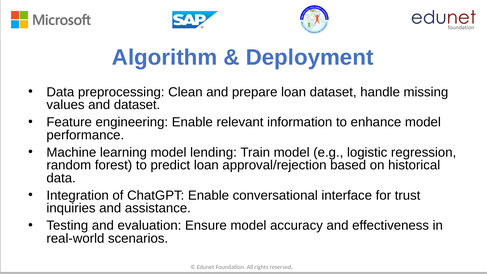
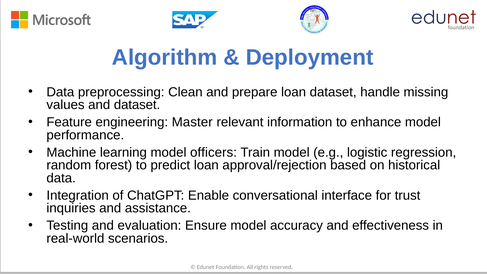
engineering Enable: Enable -> Master
lending: lending -> officers
